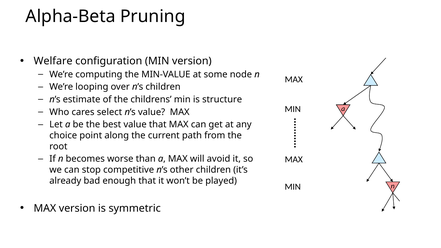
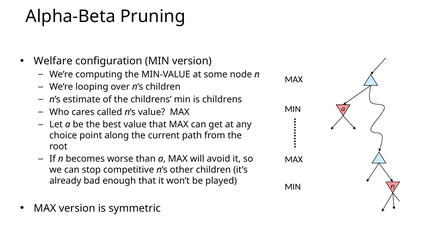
is structure: structure -> childrens
select: select -> called
